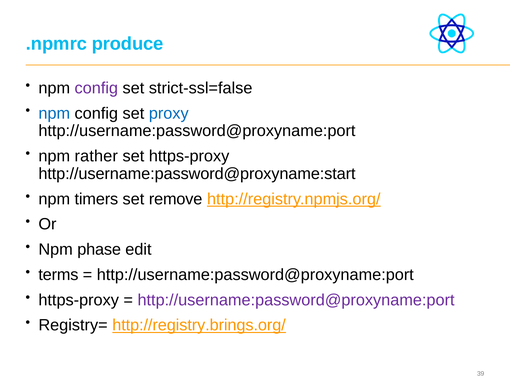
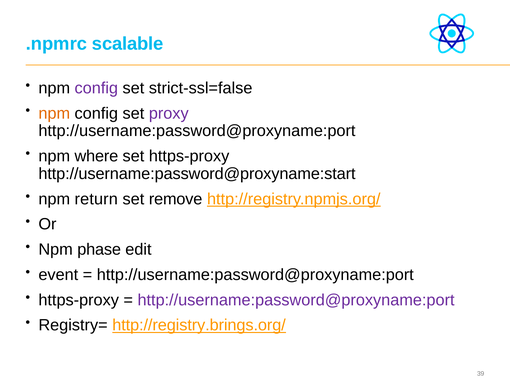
produce: produce -> scalable
npm at (54, 113) colour: blue -> orange
proxy colour: blue -> purple
rather: rather -> where
timers: timers -> return
terms: terms -> event
